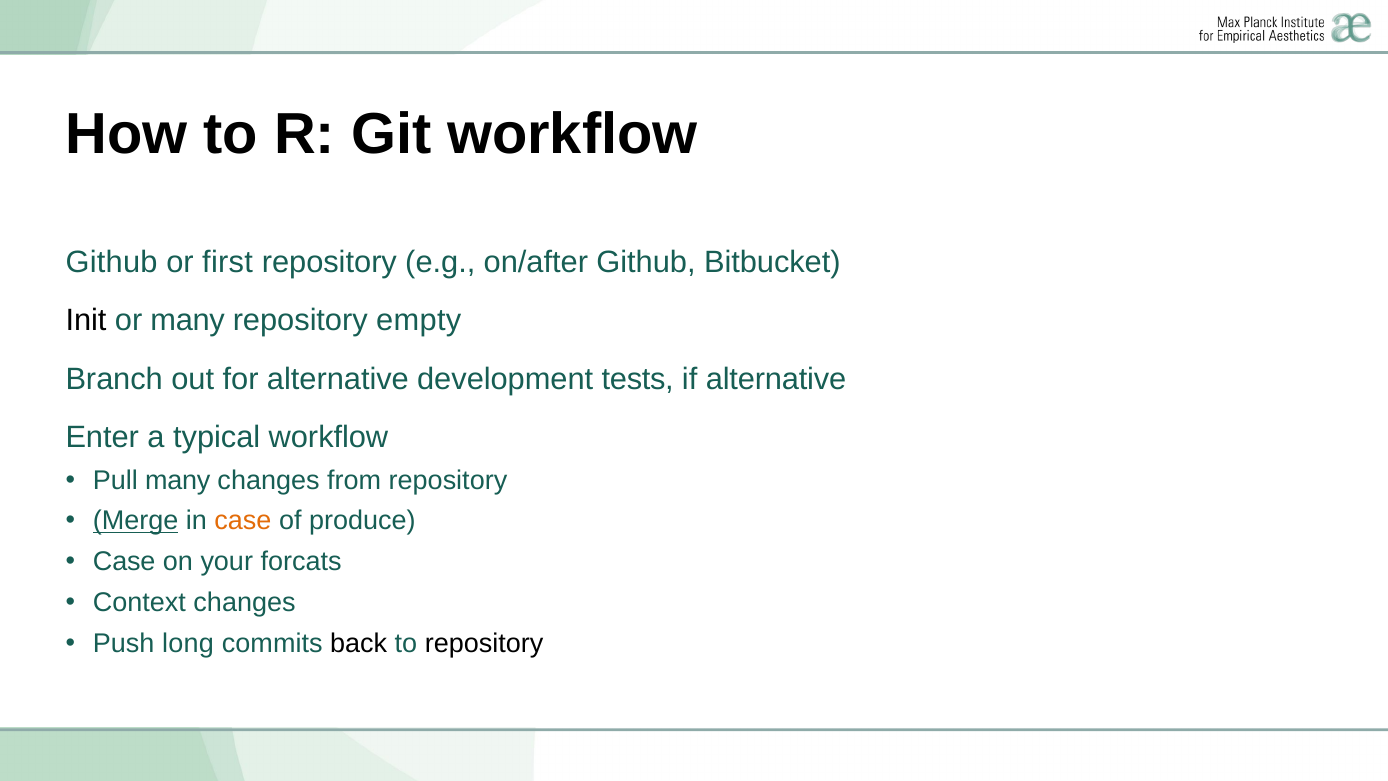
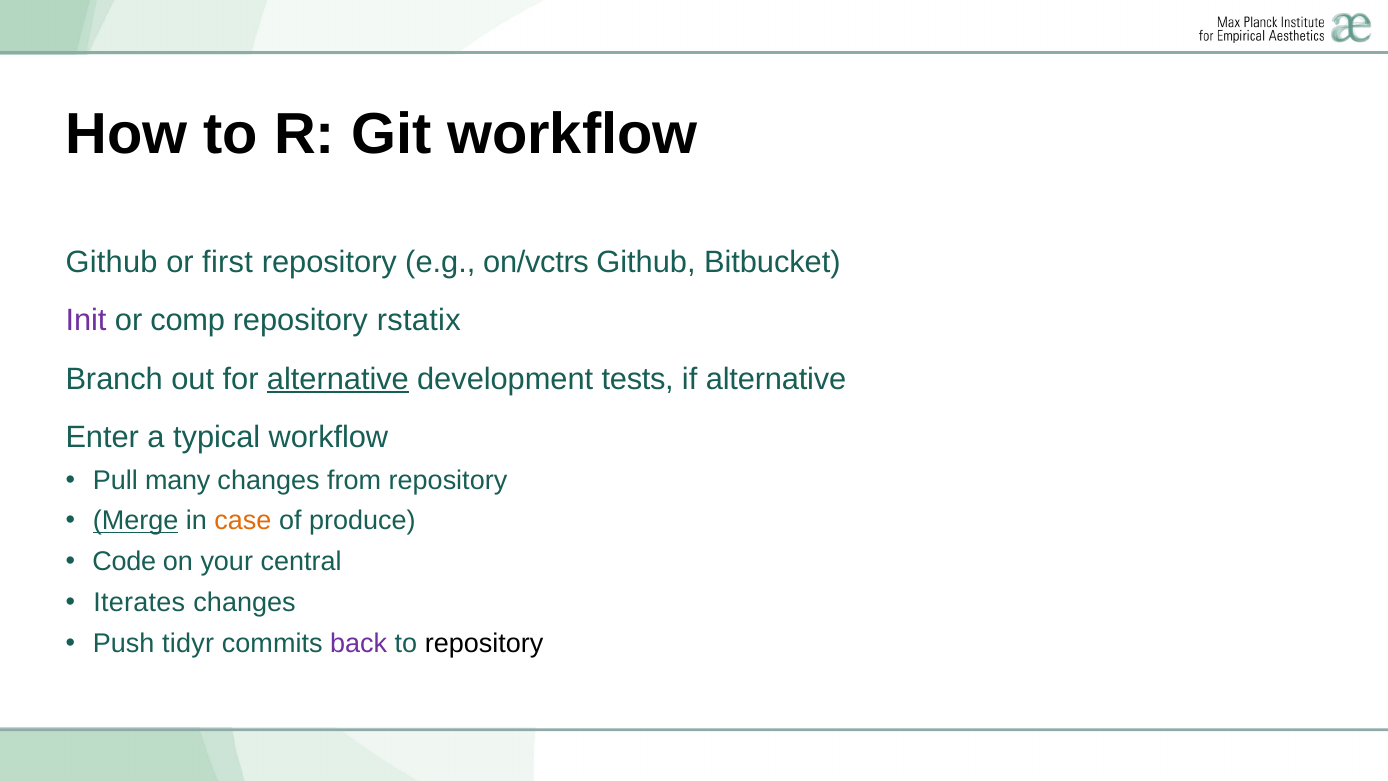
on/after: on/after -> on/vctrs
Init colour: black -> purple
or many: many -> comp
empty: empty -> rstatix
alternative at (338, 379) underline: none -> present
Case at (124, 562): Case -> Code
forcats: forcats -> central
Context: Context -> Iterates
long: long -> tidyr
back colour: black -> purple
